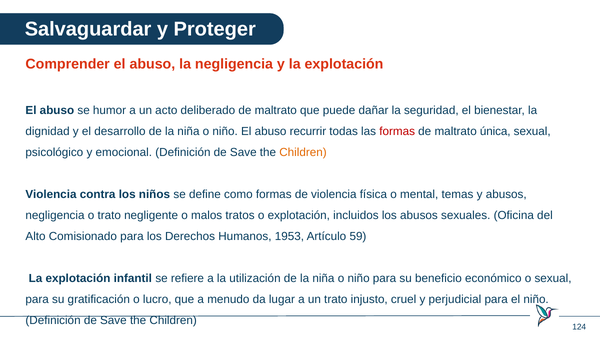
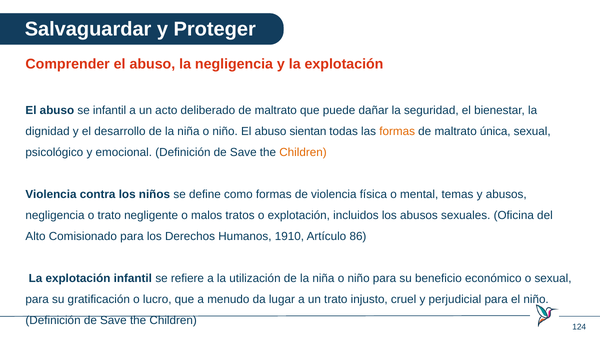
se humor: humor -> infantil
recurrir: recurrir -> sientan
formas at (397, 132) colour: red -> orange
1953: 1953 -> 1910
59: 59 -> 86
